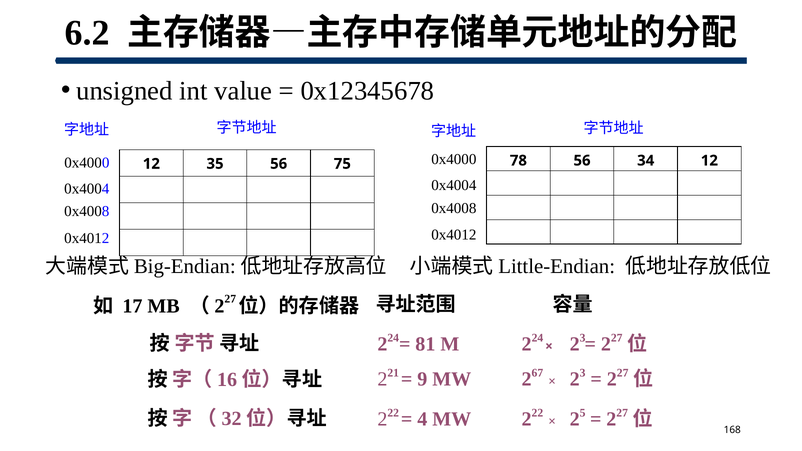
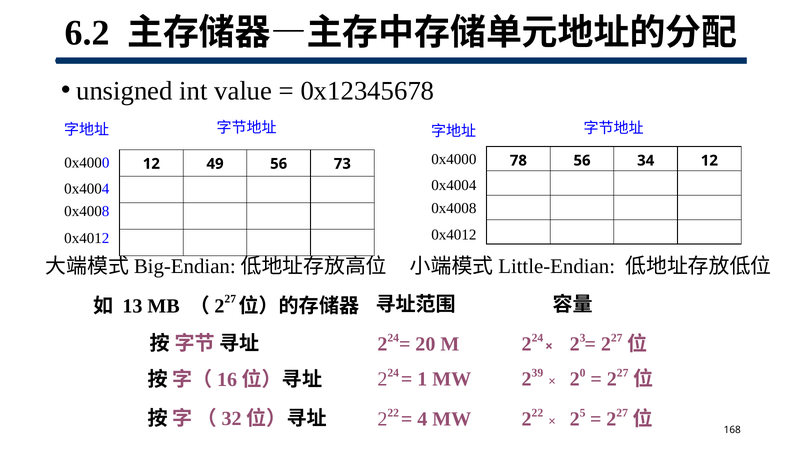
35: 35 -> 49
75: 75 -> 73
17: 17 -> 13
81: 81 -> 20
21 at (393, 373): 21 -> 24
9: 9 -> 1
67: 67 -> 39
3 at (583, 373): 3 -> 0
